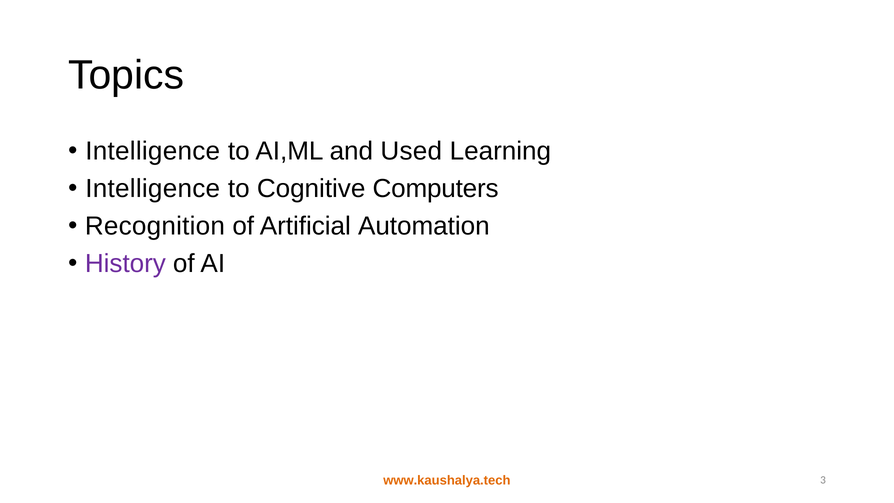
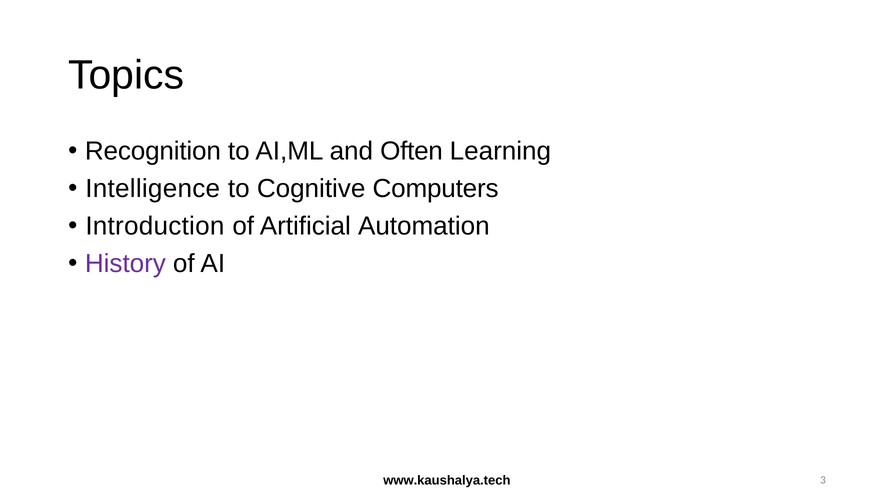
Intelligence at (153, 151): Intelligence -> Recognition
Used: Used -> Often
Recognition: Recognition -> Introduction
www.kaushalya.tech colour: orange -> black
